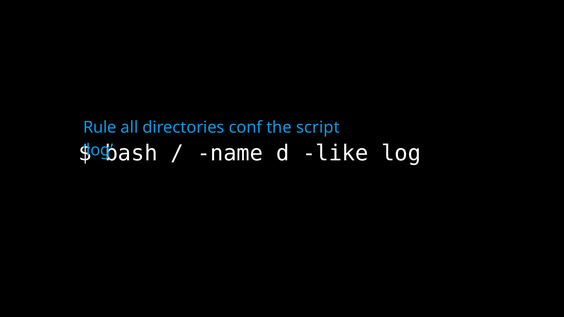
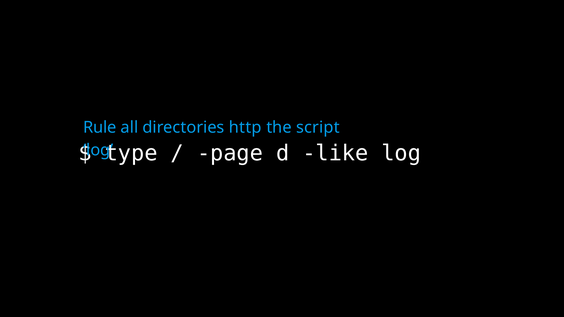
conf: conf -> http
bash: bash -> type
name: name -> page
